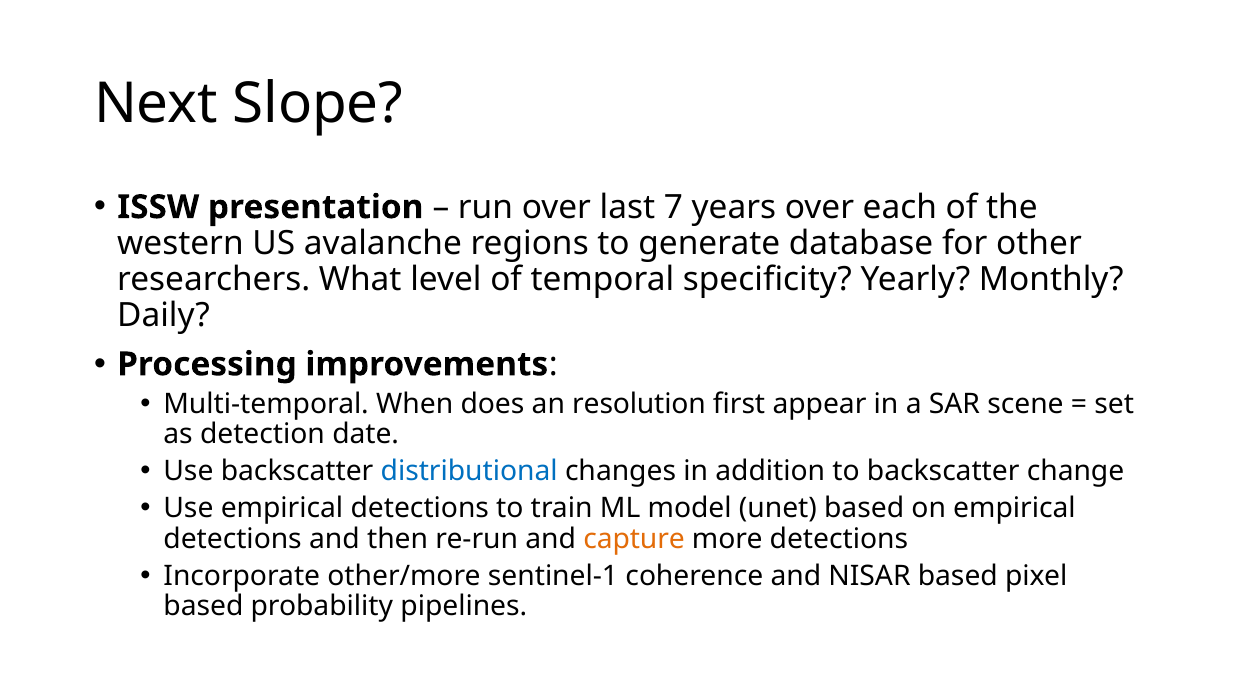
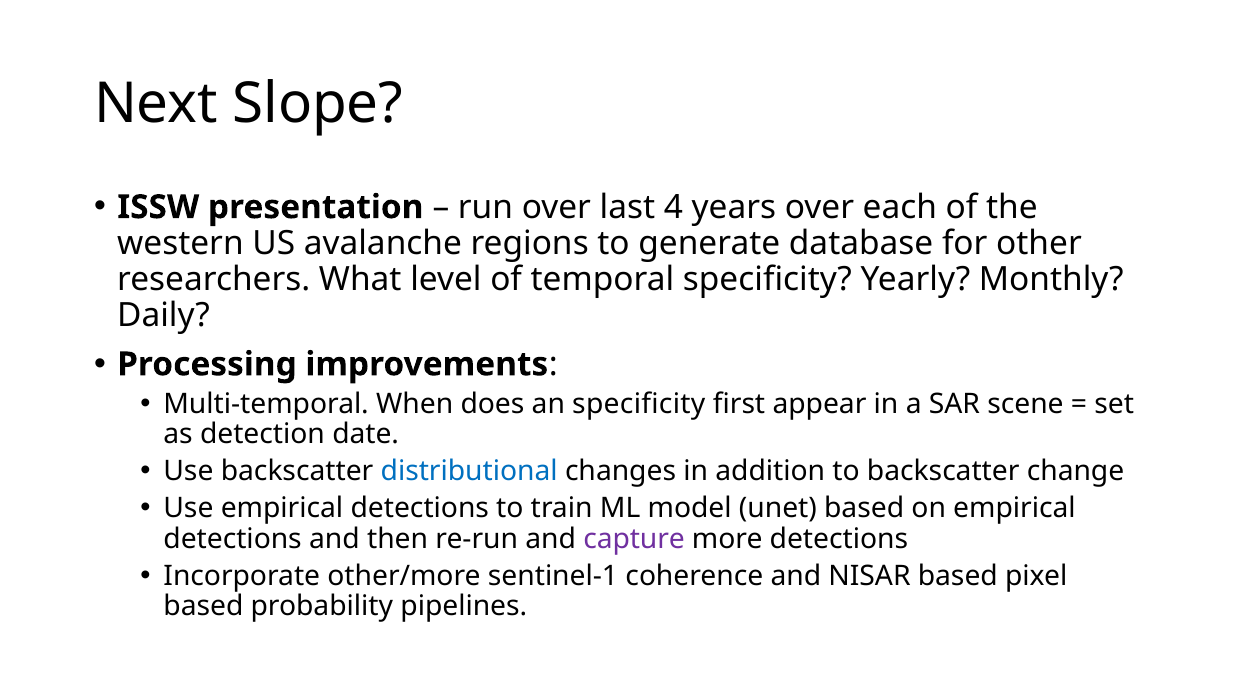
7: 7 -> 4
an resolution: resolution -> specificity
capture colour: orange -> purple
